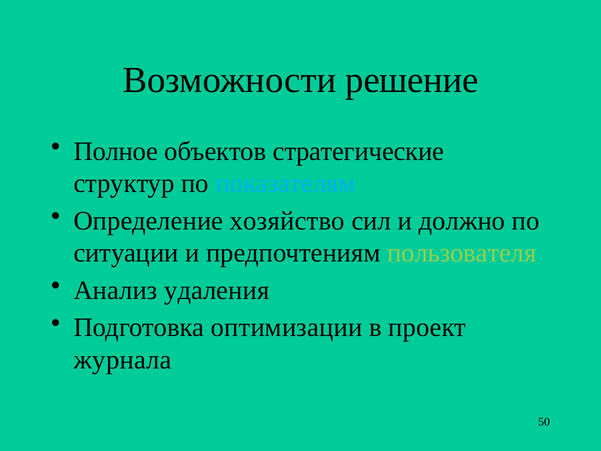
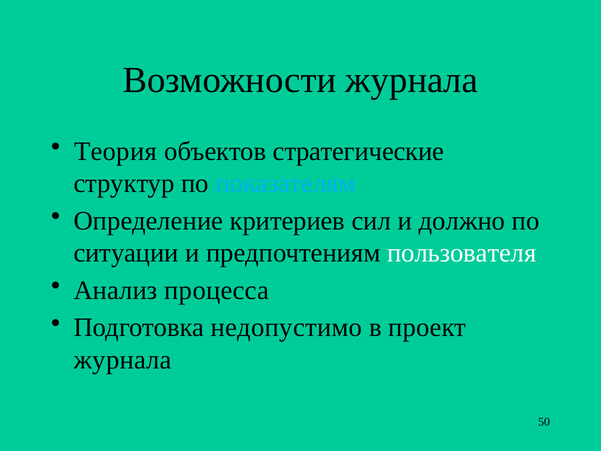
Возможности решение: решение -> журнала
Полное: Полное -> Теория
хозяйство: хозяйство -> критериев
пользователя colour: light green -> white
удаления: удаления -> процесса
оптимизации: оптимизации -> недопустимо
